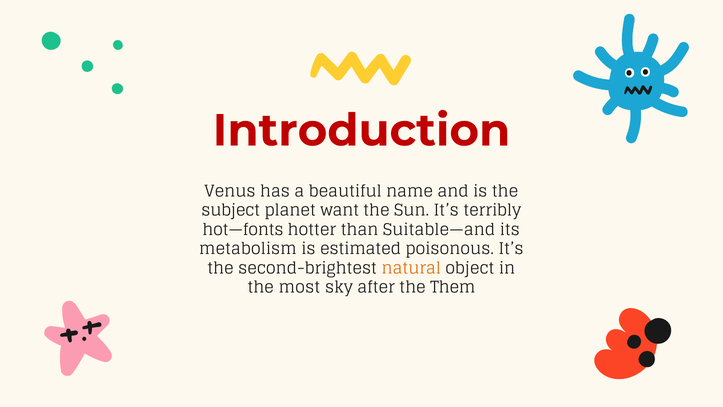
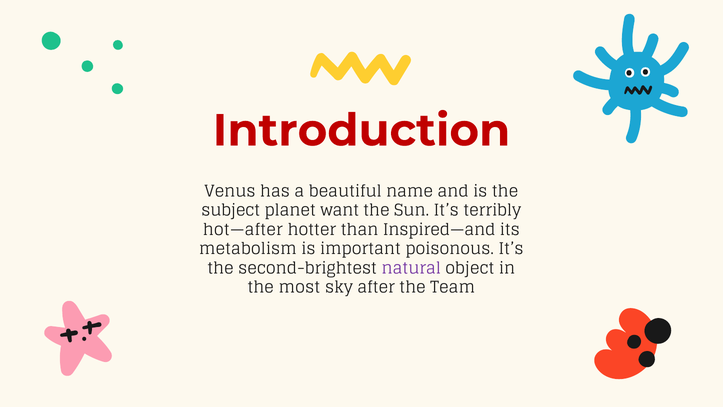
hot—fonts: hot—fonts -> hot—after
Suitable—and: Suitable—and -> Inspired—and
estimated: estimated -> important
natural colour: orange -> purple
Them: Them -> Team
